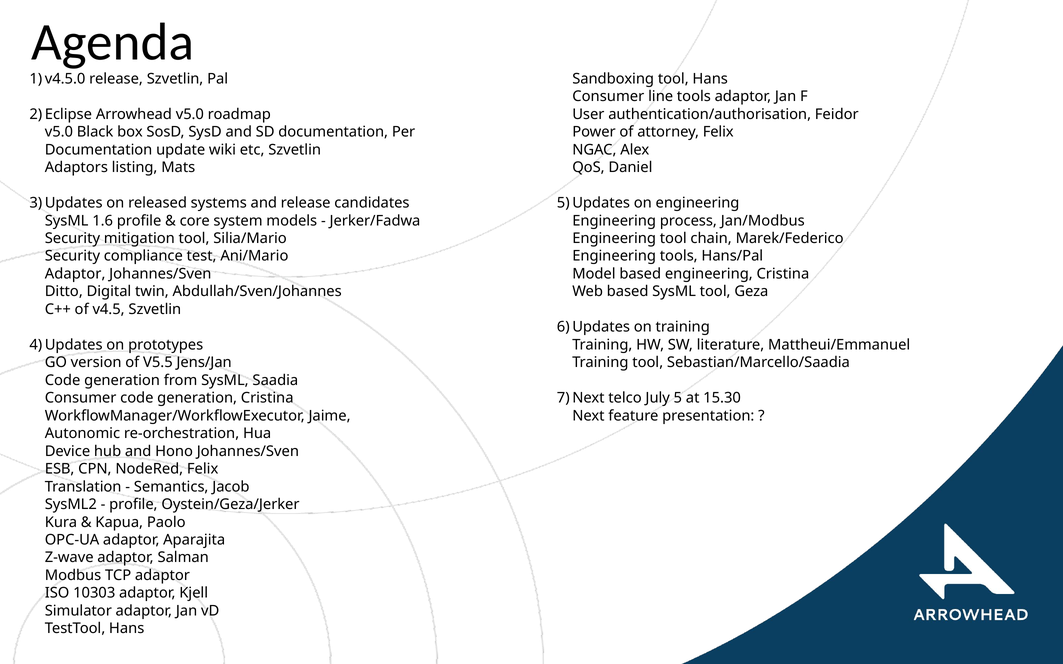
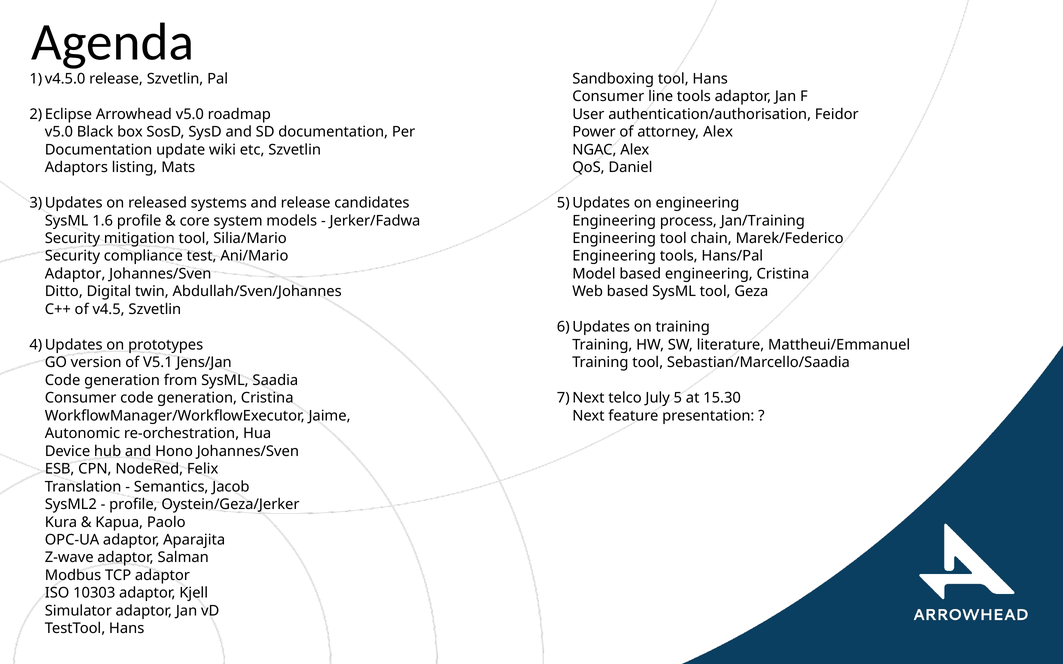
attorney Felix: Felix -> Alex
Jan/Modbus: Jan/Modbus -> Jan/Training
V5.5: V5.5 -> V5.1
